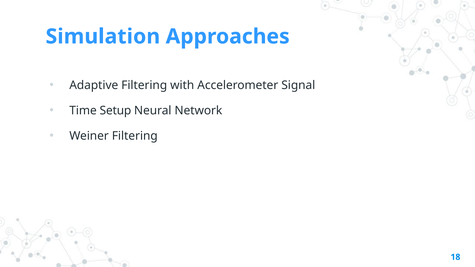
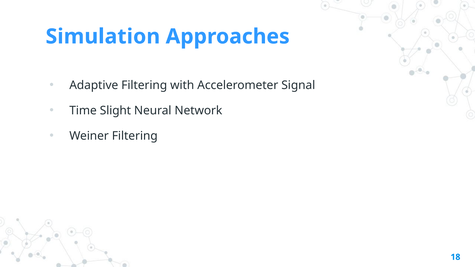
Setup: Setup -> Slight
